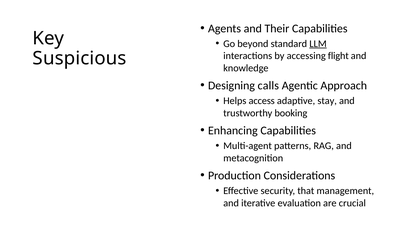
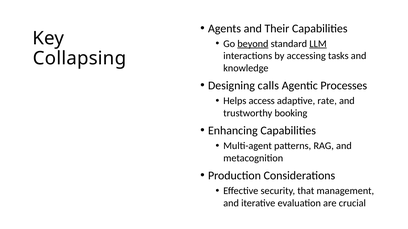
beyond underline: none -> present
flight: flight -> tasks
Suspicious: Suspicious -> Collapsing
Approach: Approach -> Processes
stay: stay -> rate
